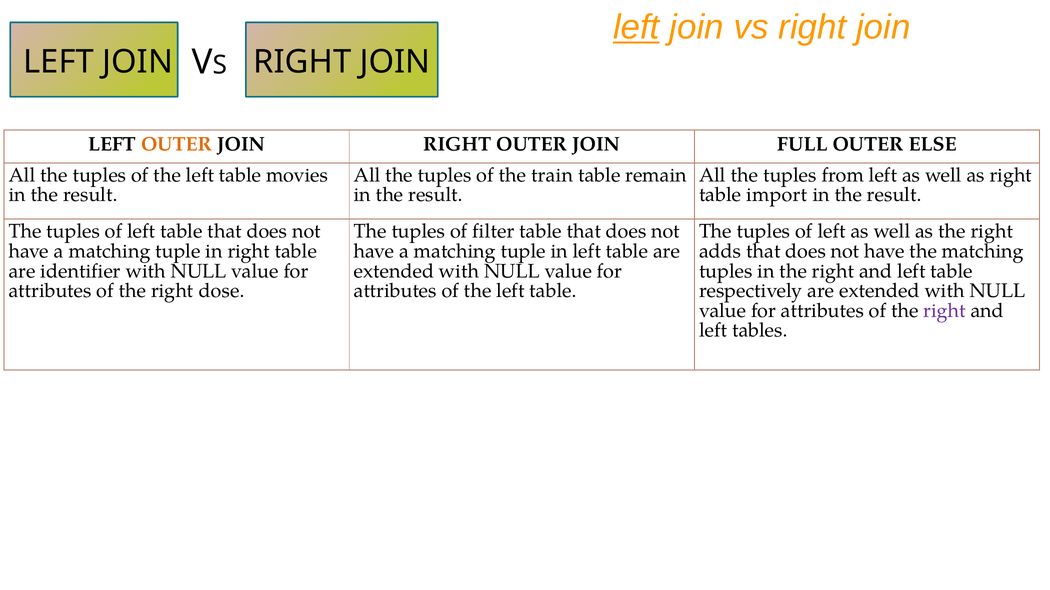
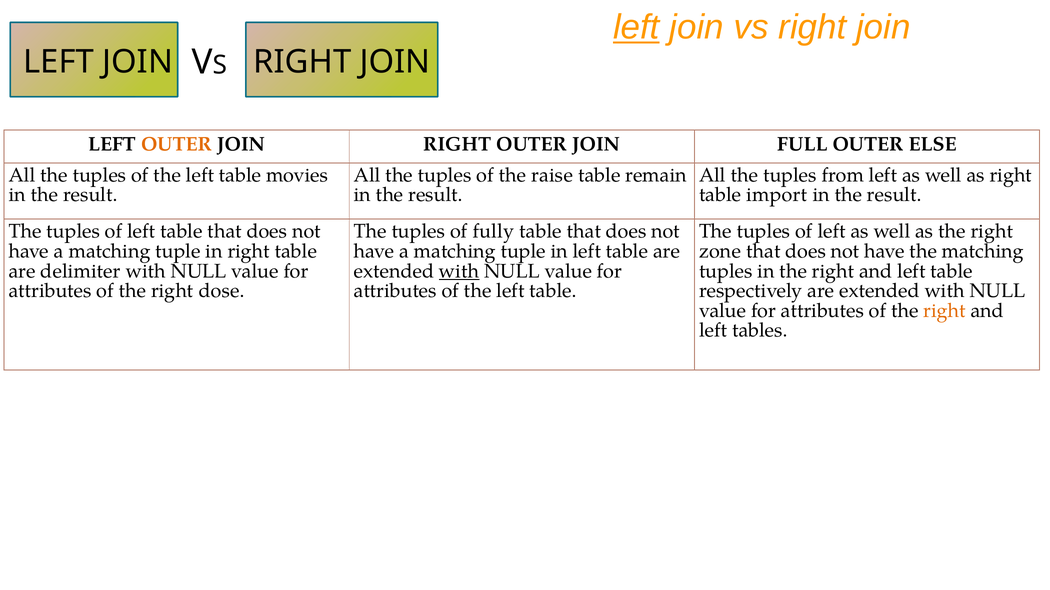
train: train -> raise
filter: filter -> fully
adds: adds -> zone
identifier: identifier -> delimiter
with at (459, 271) underline: none -> present
right at (945, 311) colour: purple -> orange
